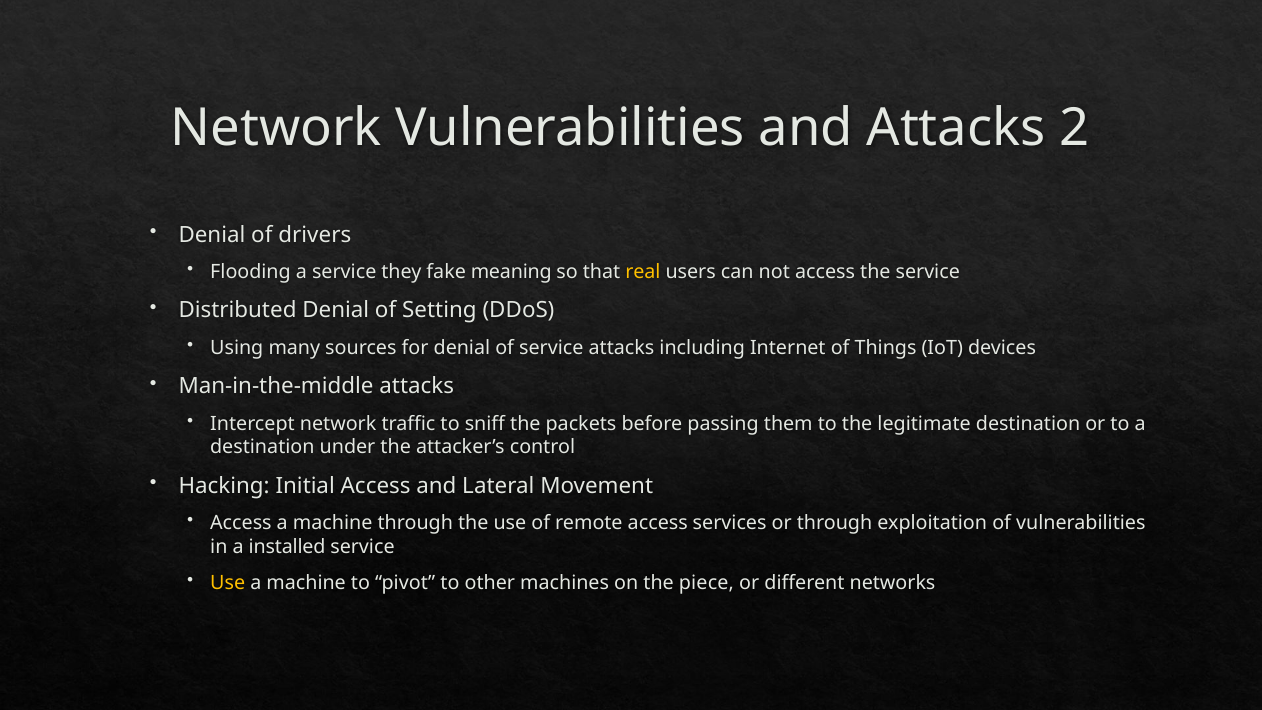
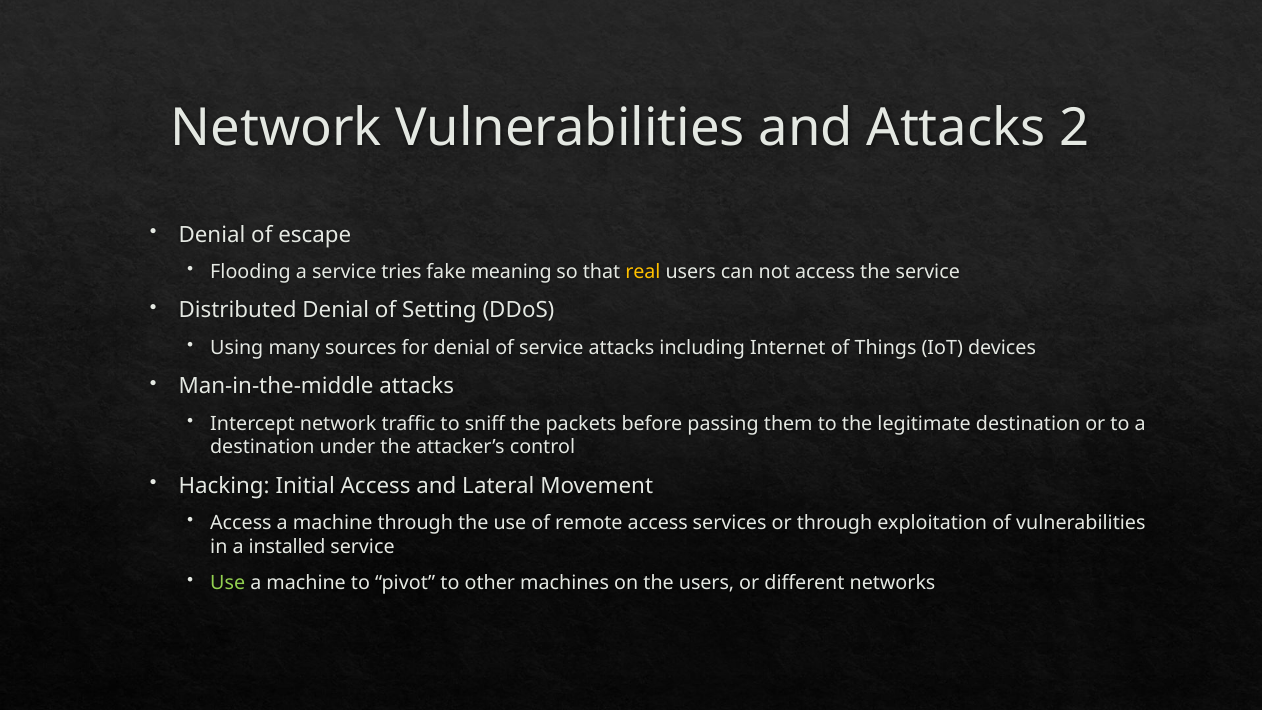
drivers: drivers -> escape
they: they -> tries
Use at (228, 583) colour: yellow -> light green
the piece: piece -> users
